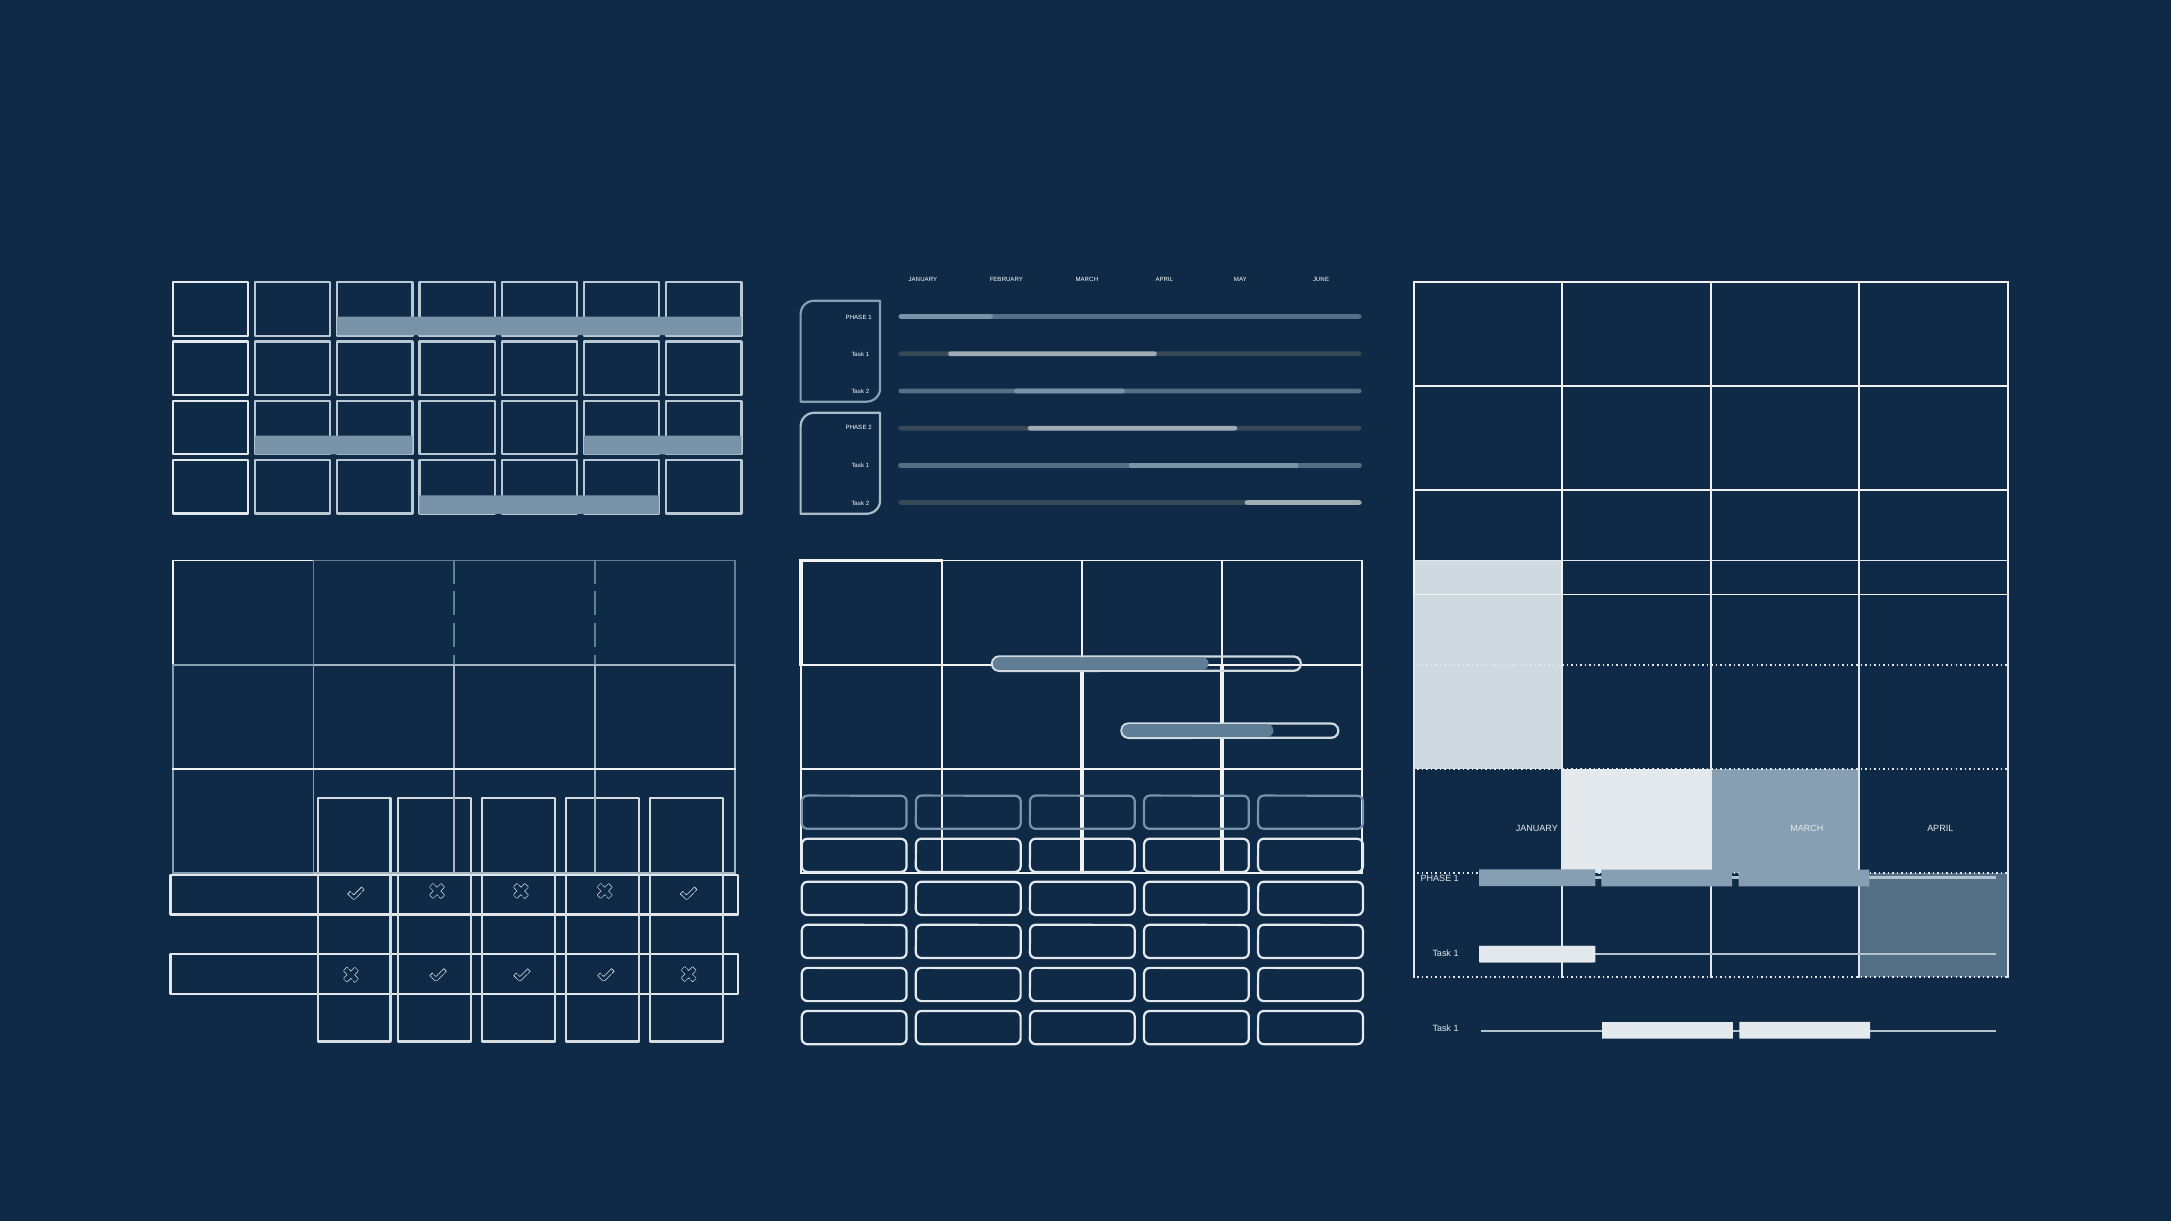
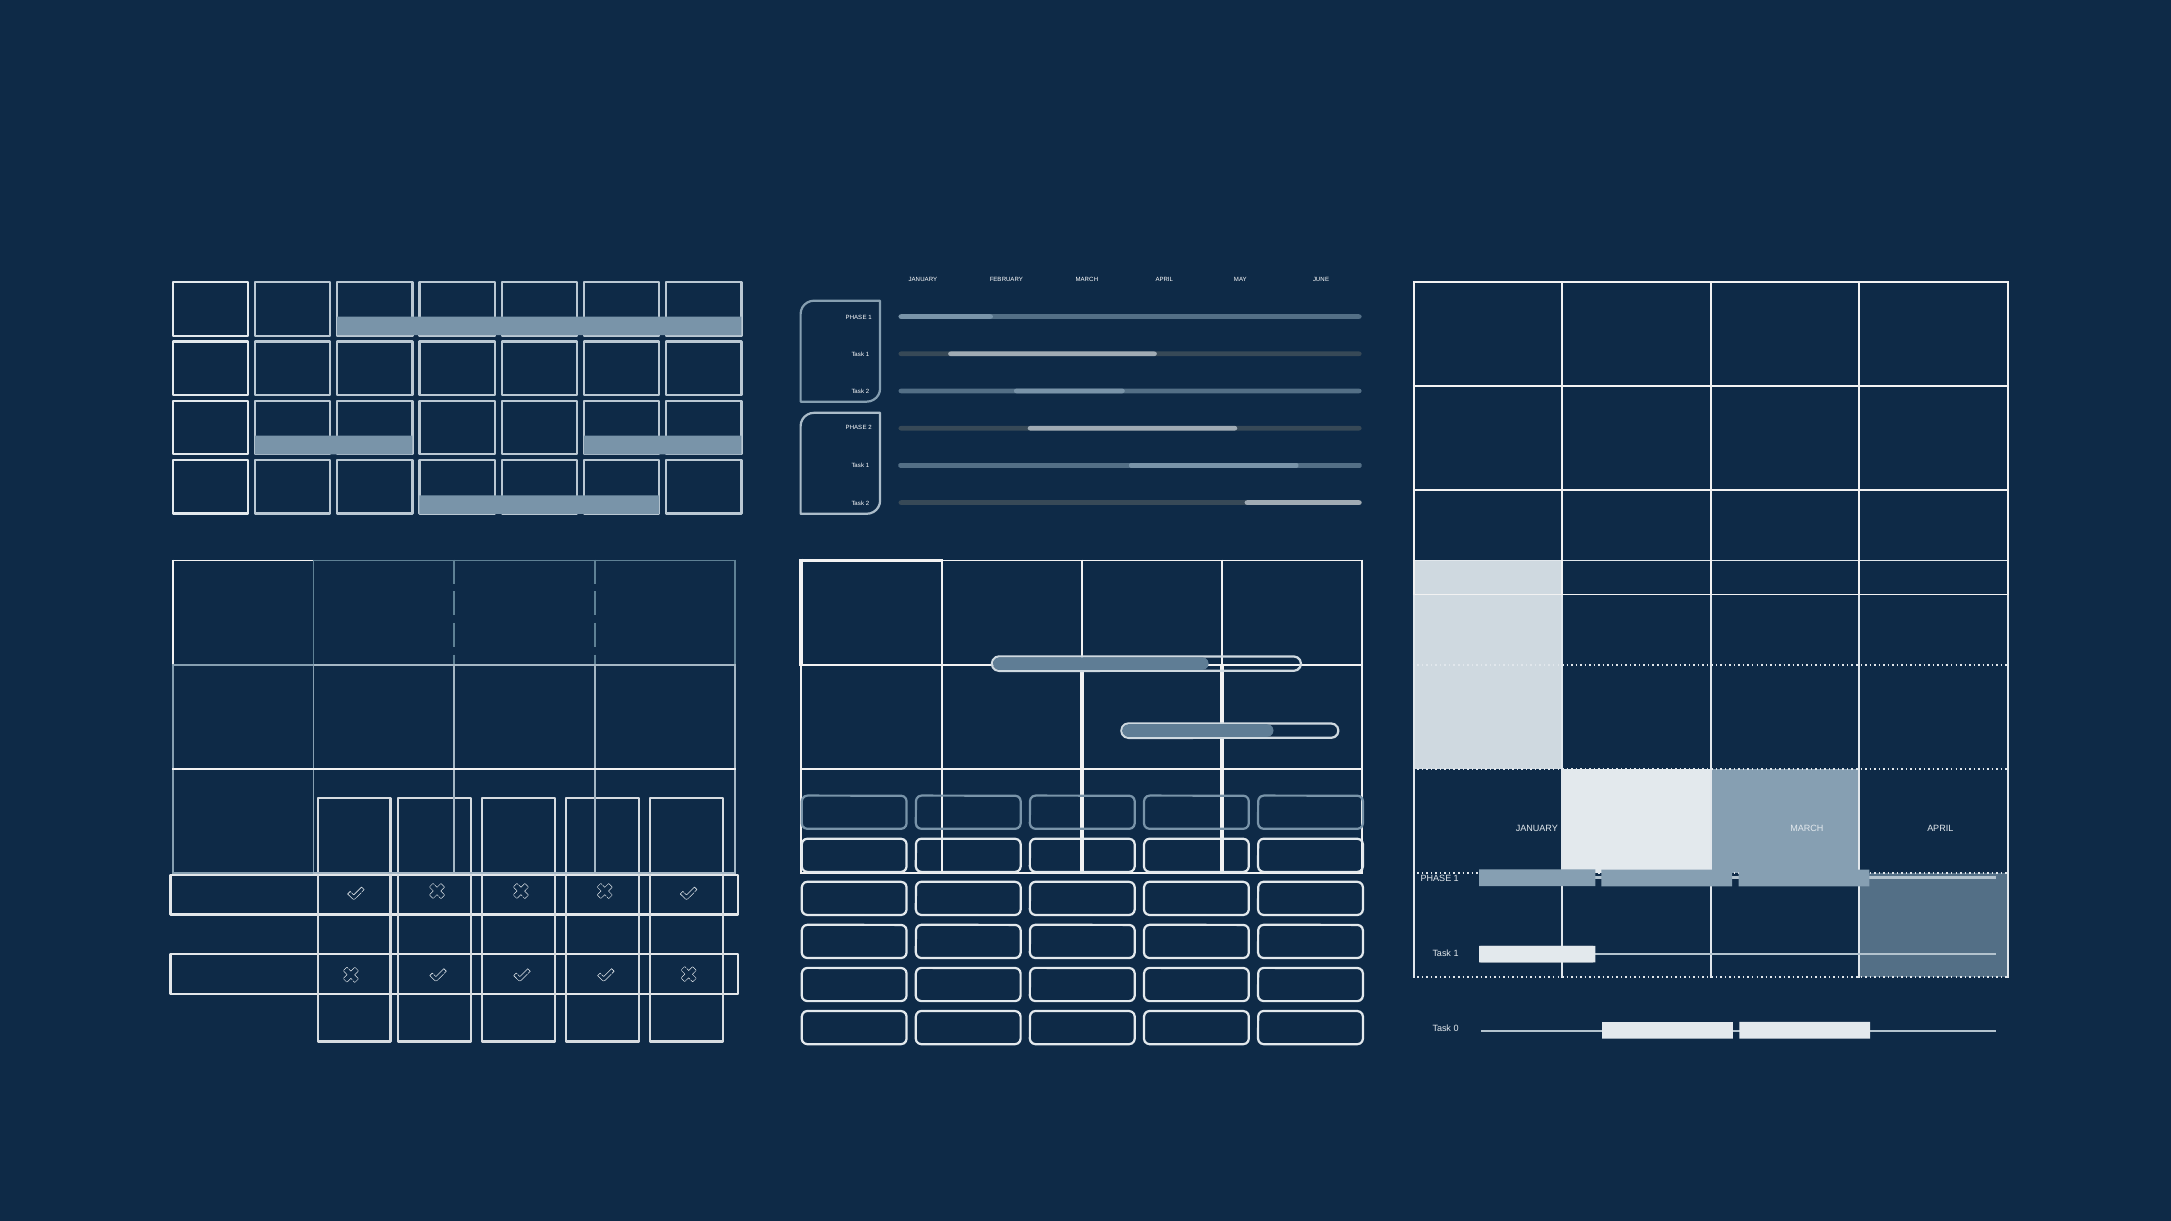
1 at (1456, 1028): 1 -> 0
